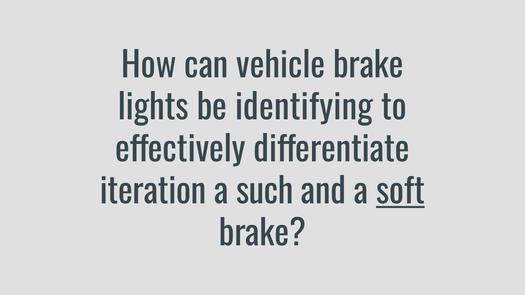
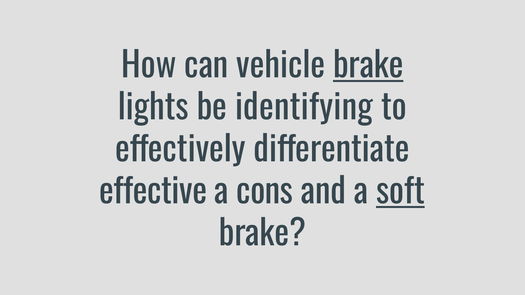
brake at (368, 66) underline: none -> present
iteration: iteration -> effective
such: such -> cons
